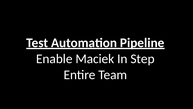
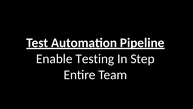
Maciek: Maciek -> Testing
